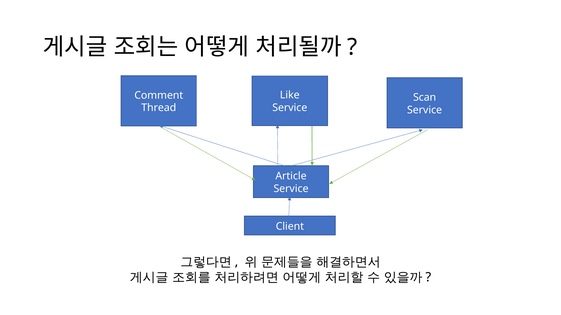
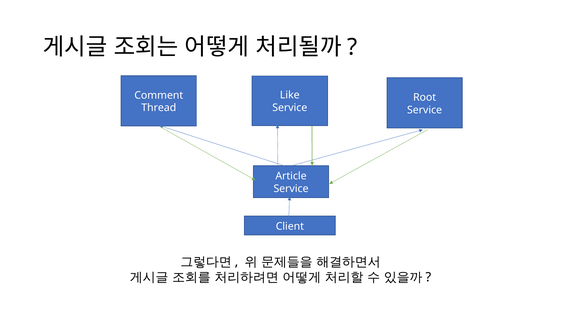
Scan: Scan -> Root
